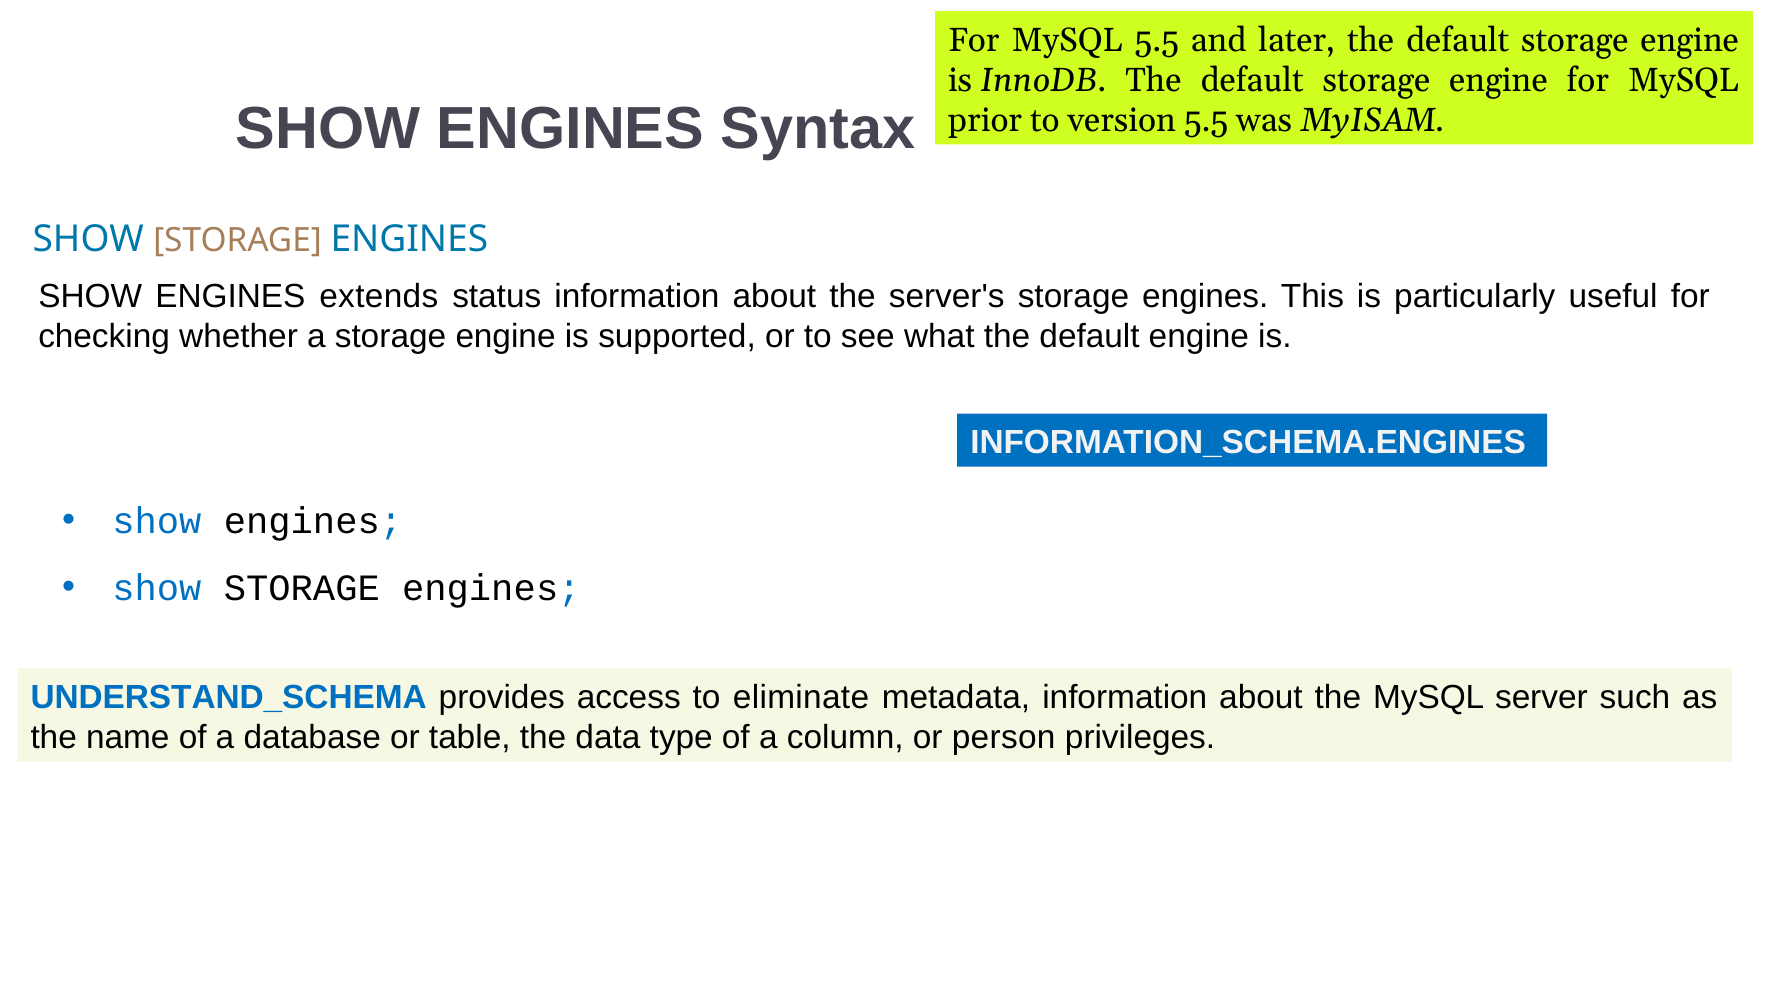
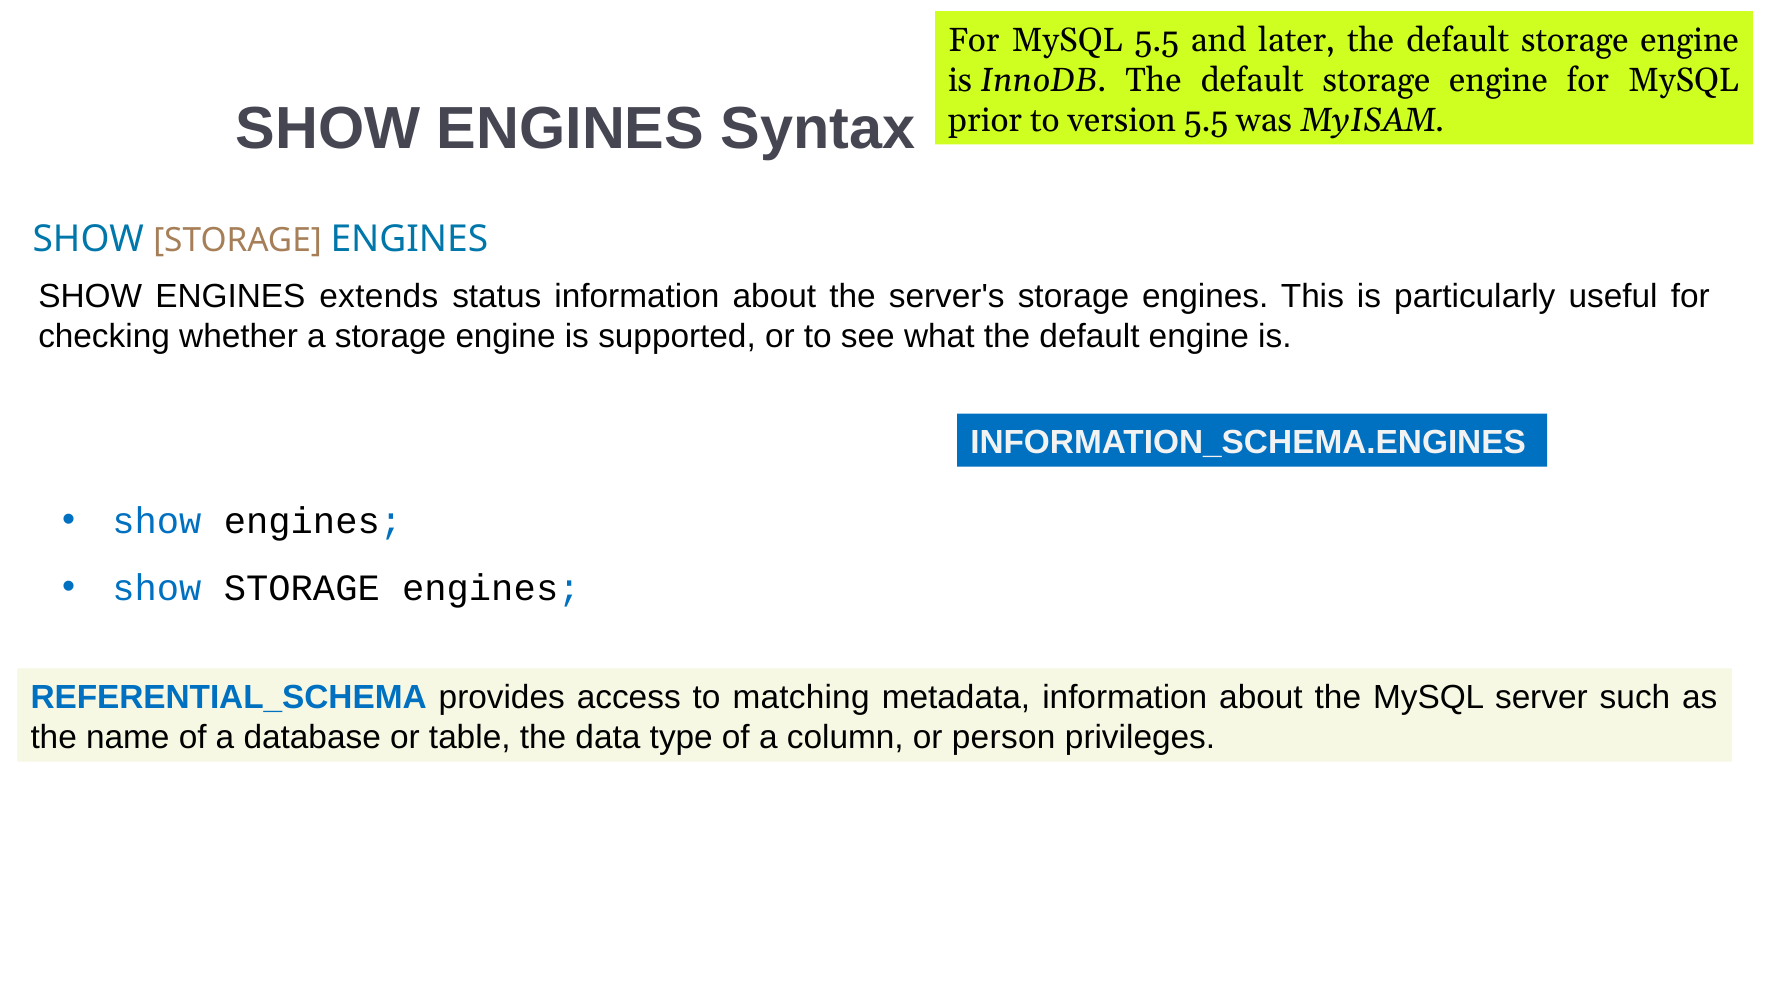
UNDERSTAND_SCHEMA: UNDERSTAND_SCHEMA -> REFERENTIAL_SCHEMA
eliminate: eliminate -> matching
